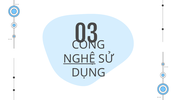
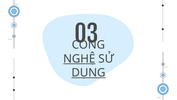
DỤNG underline: none -> present
